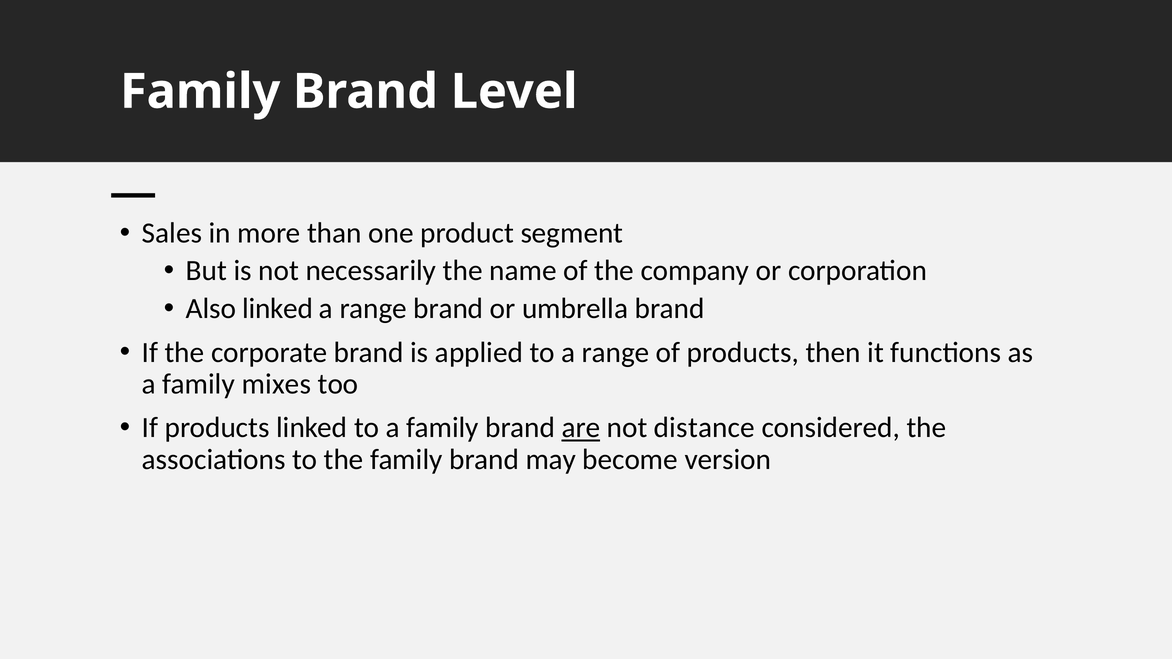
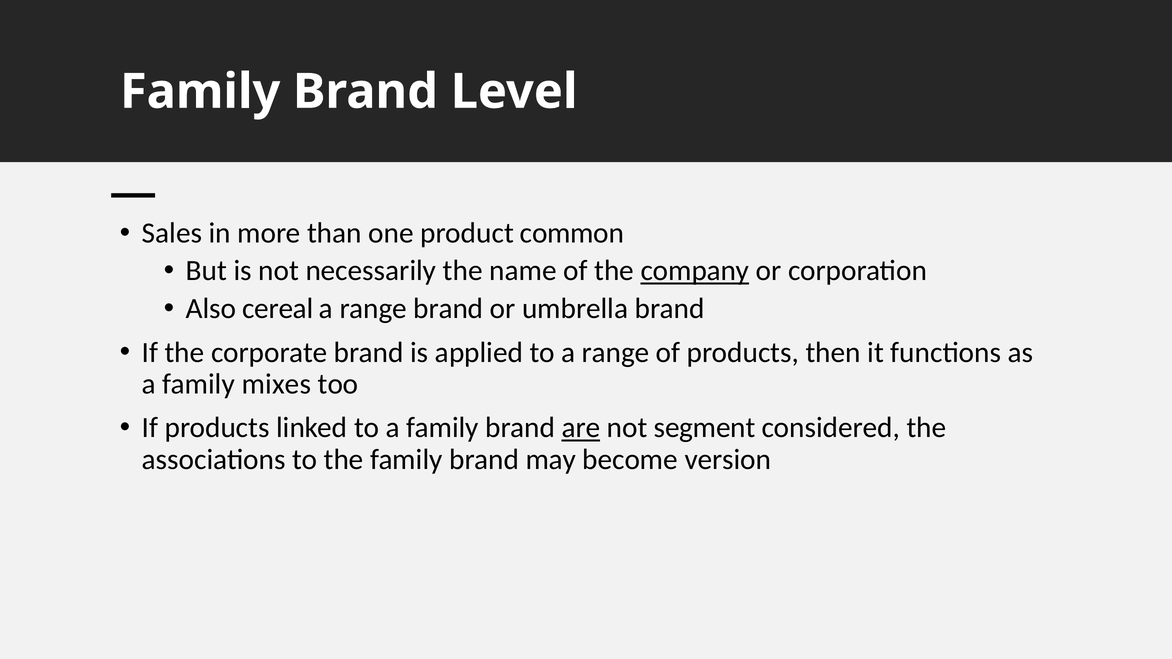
segment: segment -> common
company underline: none -> present
Also linked: linked -> cereal
distance: distance -> segment
